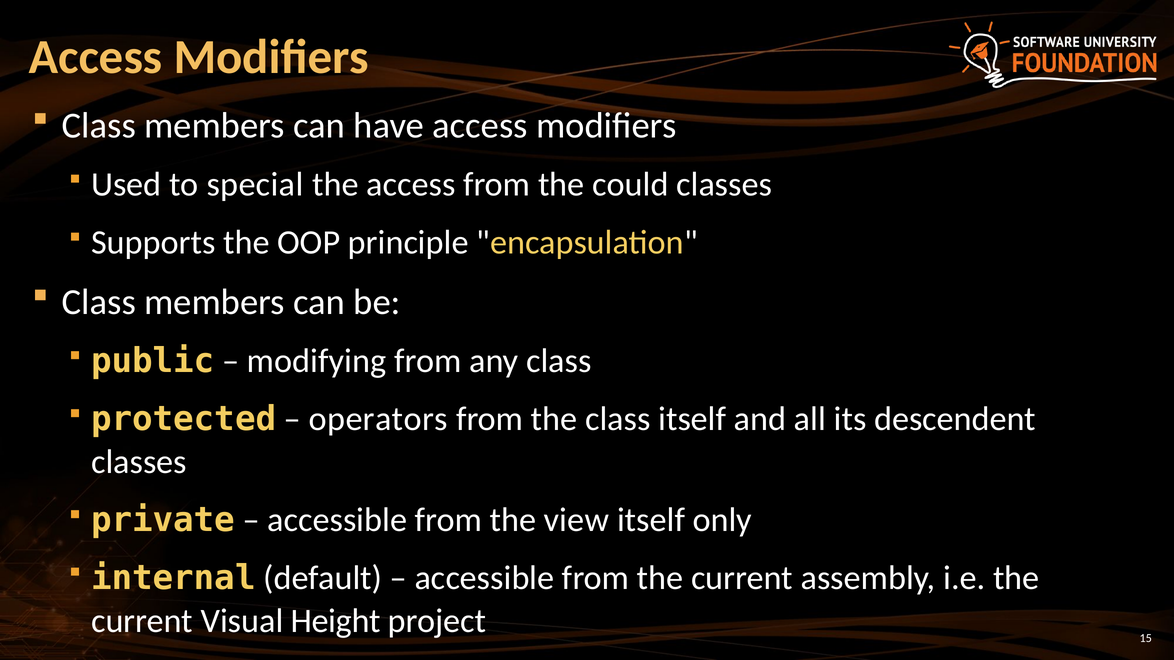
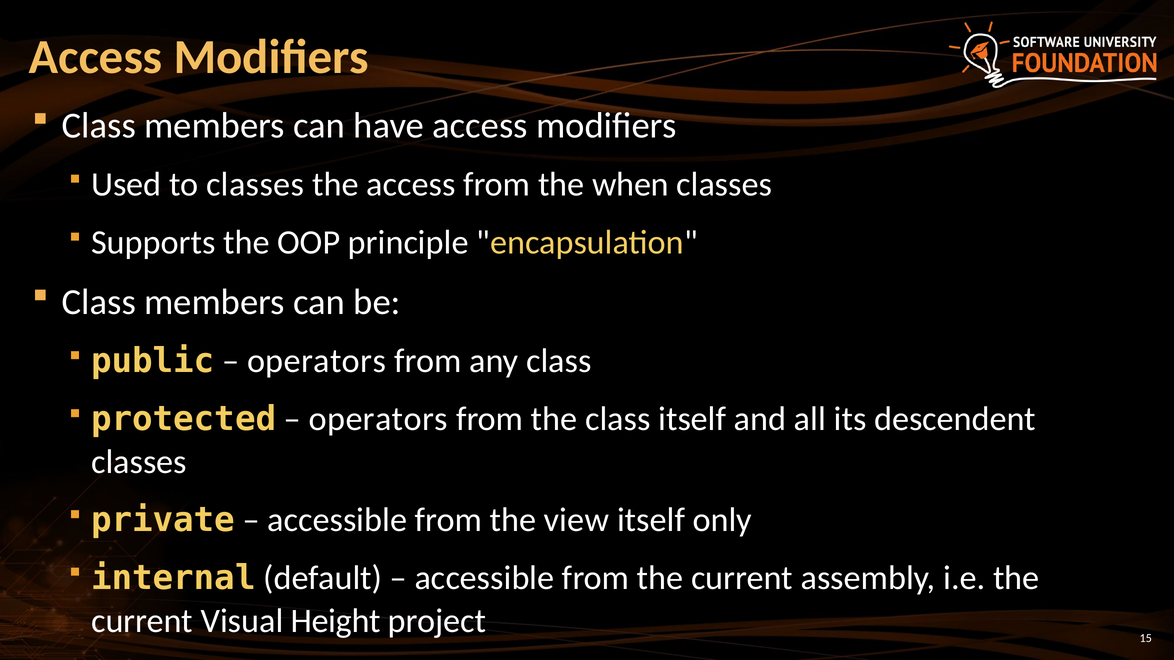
to special: special -> classes
could: could -> when
modifying at (317, 361): modifying -> operators
